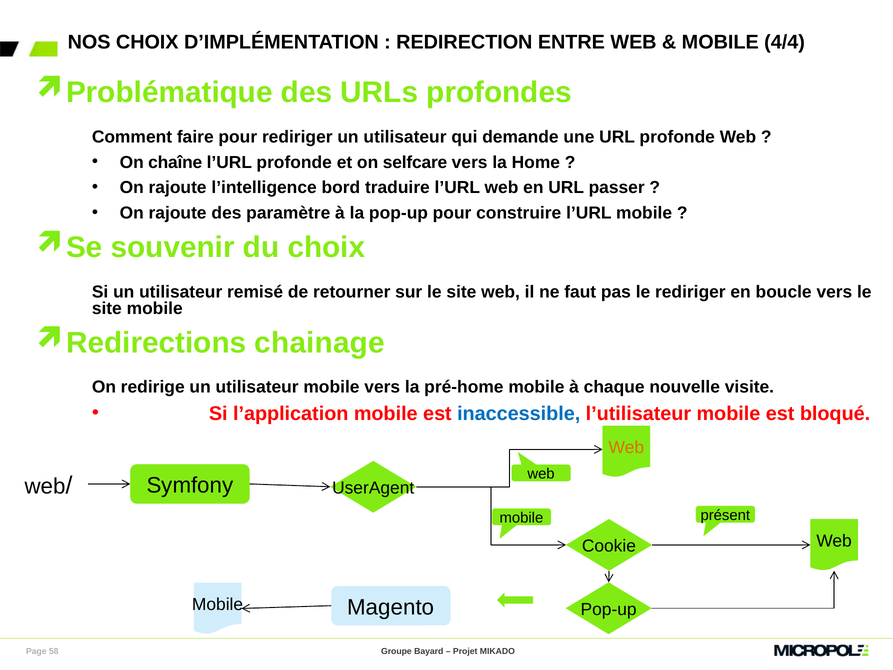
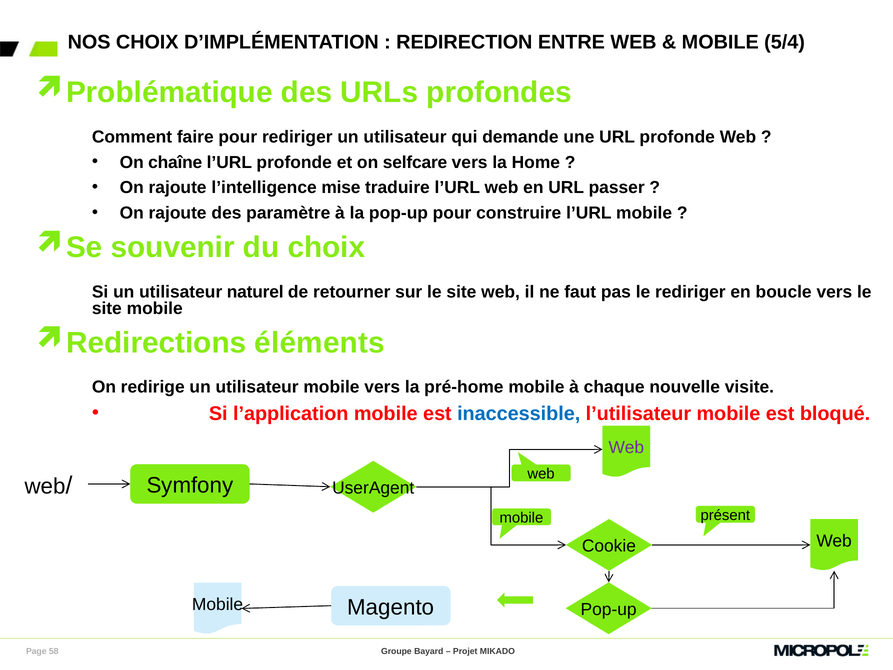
4/4: 4/4 -> 5/4
bord: bord -> mise
remisé: remisé -> naturel
chainage: chainage -> éléments
Web at (626, 447) colour: orange -> purple
